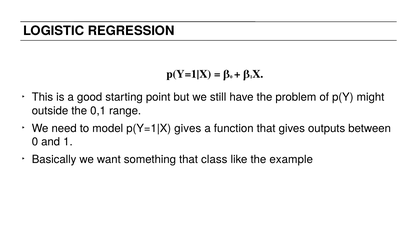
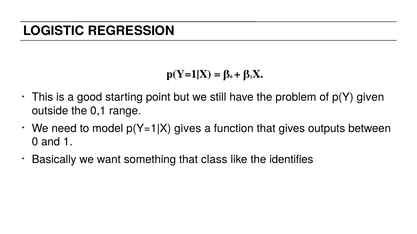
might: might -> given
example: example -> identifies
